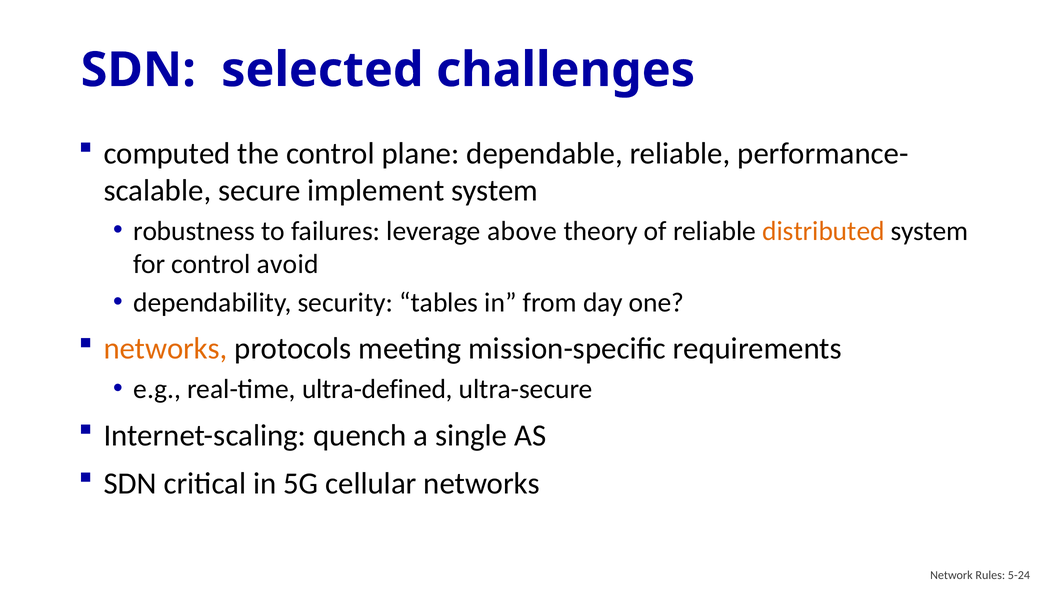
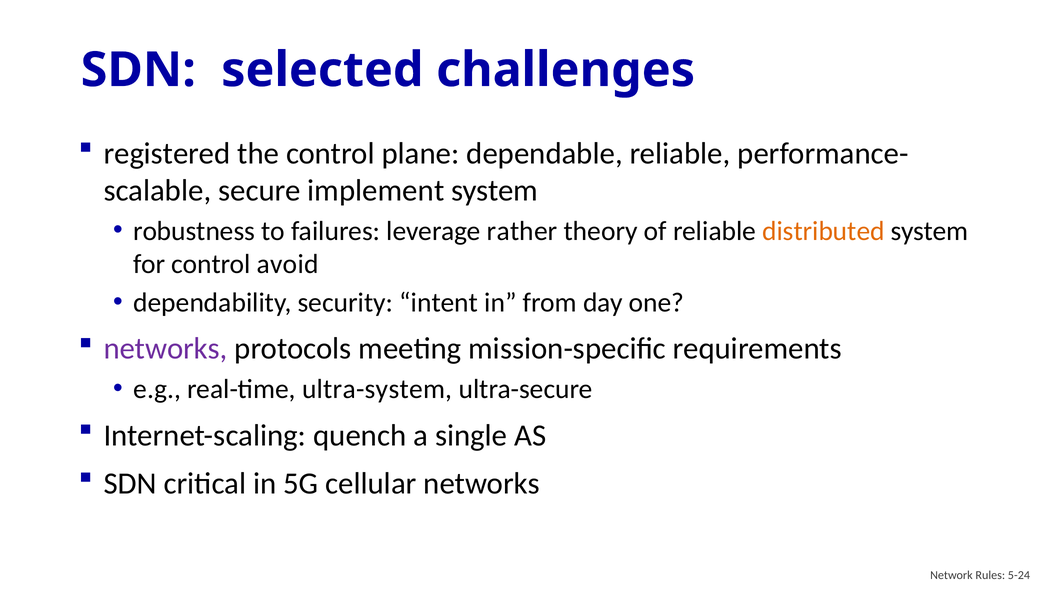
computed: computed -> registered
above: above -> rather
tables: tables -> intent
networks at (166, 349) colour: orange -> purple
ultra-defined: ultra-defined -> ultra-system
